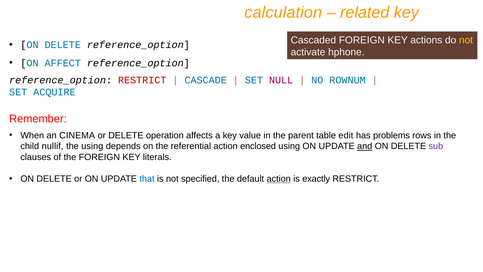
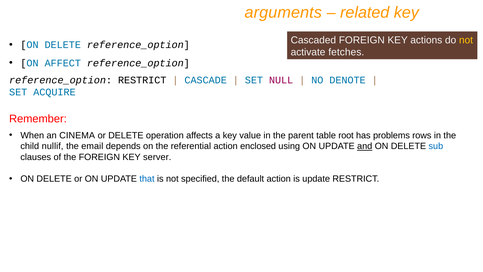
calculation: calculation -> arguments
hphone: hphone -> fetches
RESTRICT at (142, 80) colour: red -> black
ROWNUM: ROWNUM -> DENOTE
edit: edit -> root
the using: using -> email
sub colour: purple -> blue
literals: literals -> server
action at (279, 179) underline: present -> none
is exactly: exactly -> update
